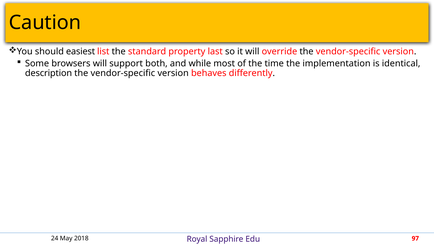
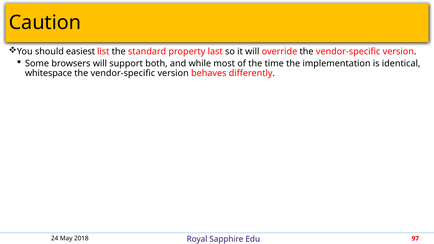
description: description -> whitespace
